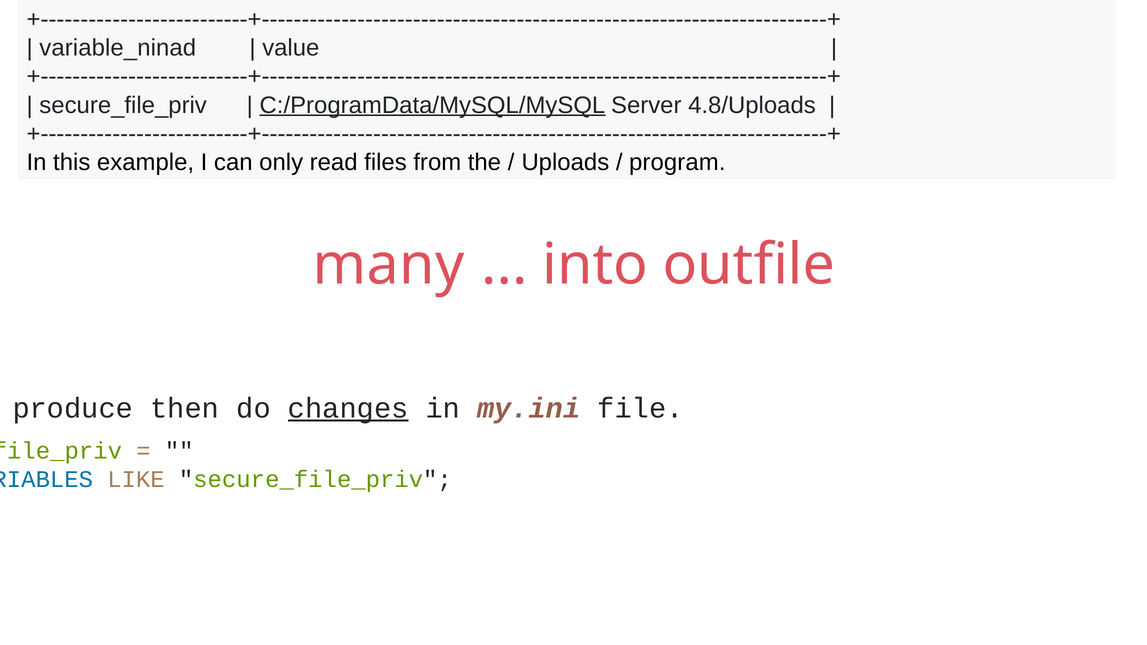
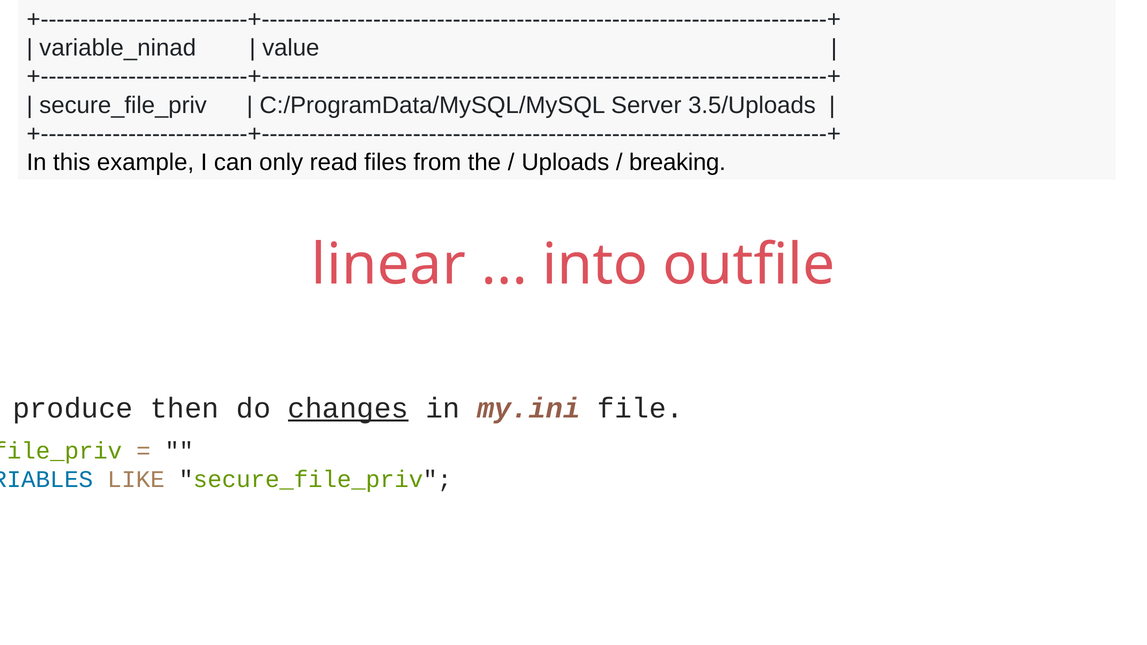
C:/ProgramData/MySQL/MySQL underline: present -> none
4.8/Uploads: 4.8/Uploads -> 3.5/Uploads
program: program -> breaking
many: many -> linear
